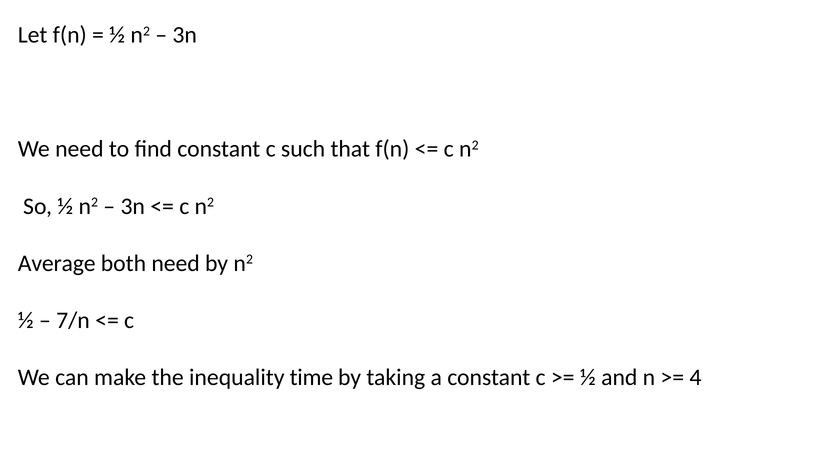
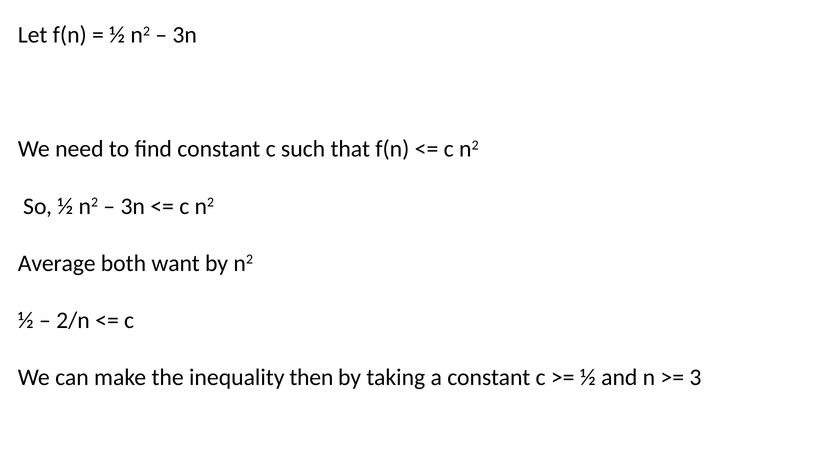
both need: need -> want
7/n: 7/n -> 2/n
time: time -> then
4: 4 -> 3
